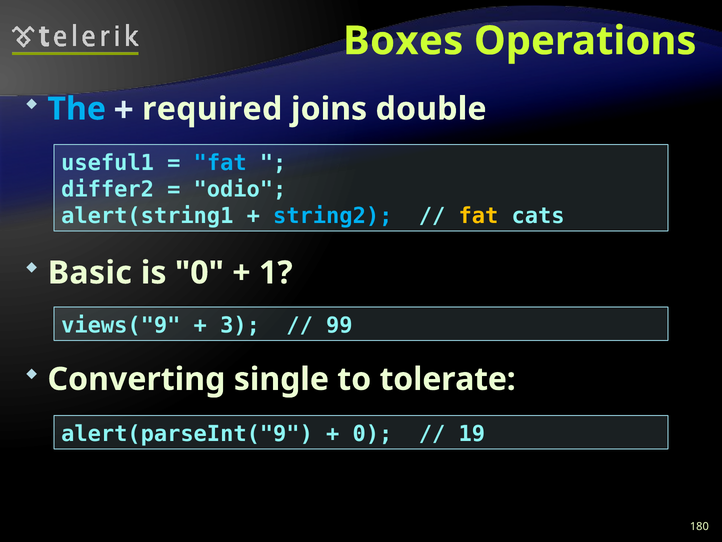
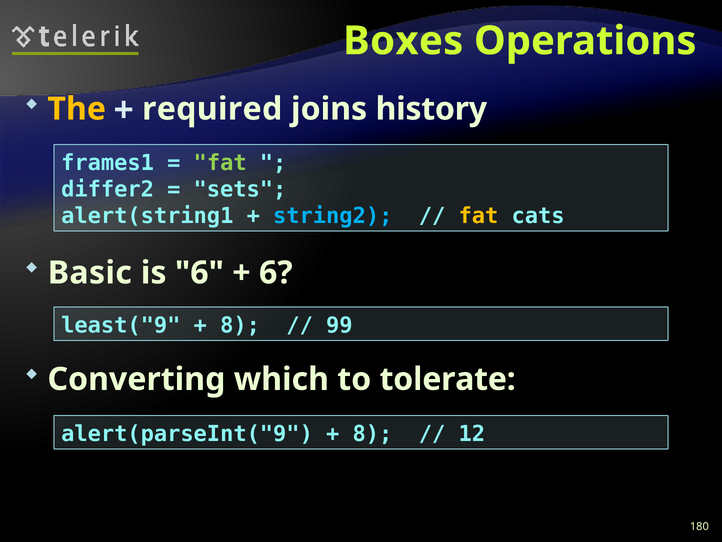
The colour: light blue -> yellow
double: double -> history
useful1: useful1 -> frames1
fat at (220, 163) colour: light blue -> light green
odio: odio -> sets
is 0: 0 -> 6
1 at (276, 273): 1 -> 6
views("9: views("9 -> least("9
3 at (240, 325): 3 -> 8
single: single -> which
0 at (372, 433): 0 -> 8
19: 19 -> 12
